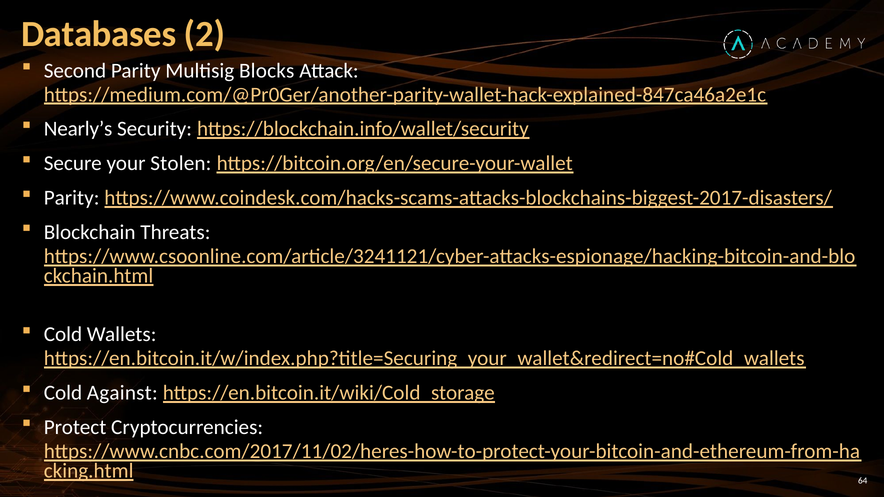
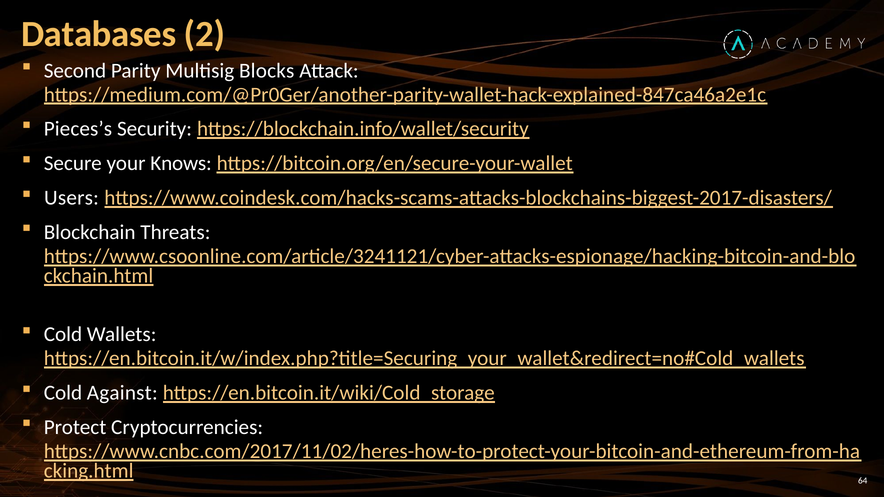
Nearly’s: Nearly’s -> Pieces’s
Stolen: Stolen -> Knows
Parity at (72, 198): Parity -> Users
